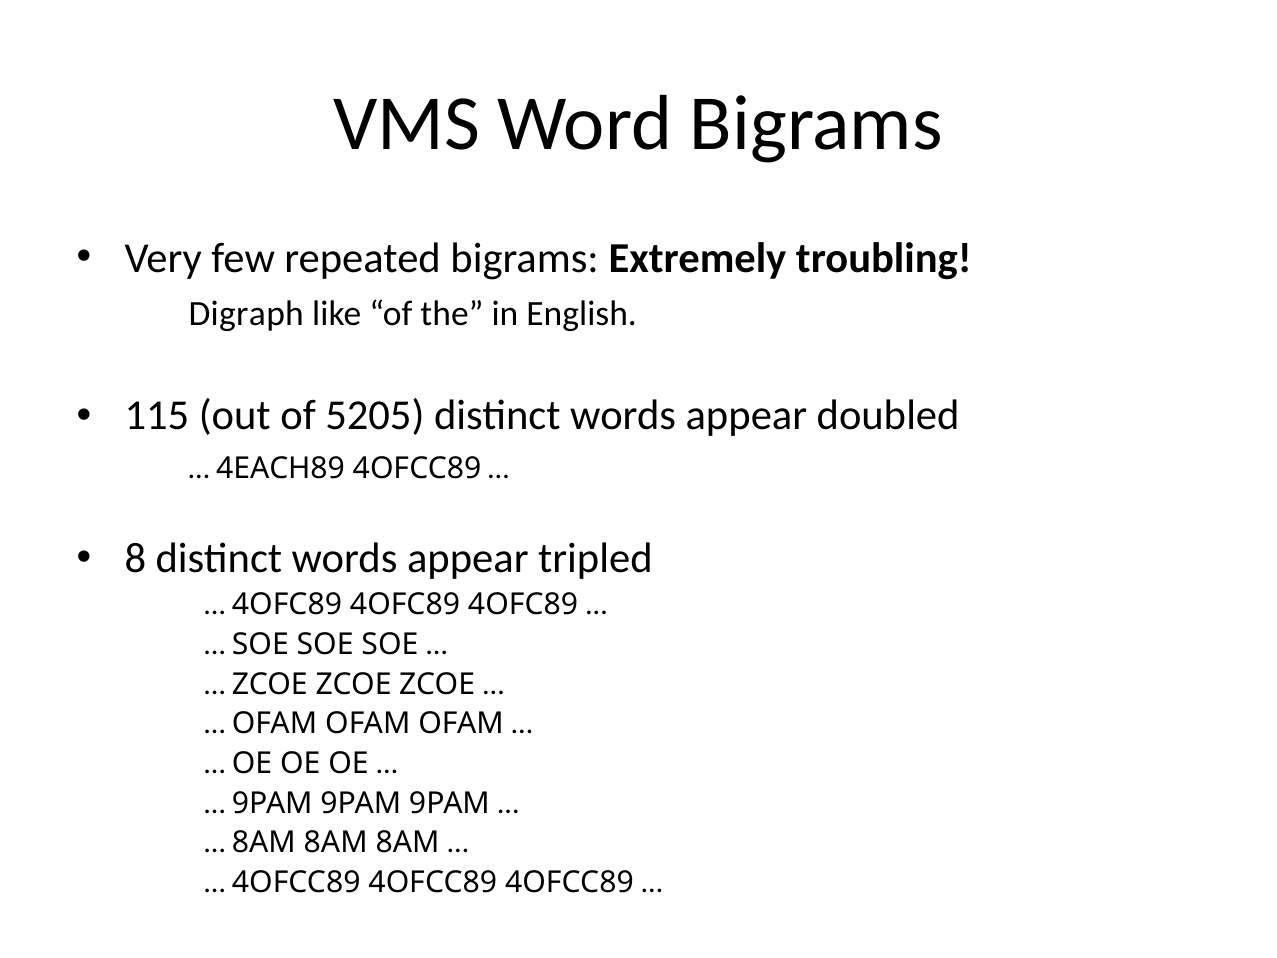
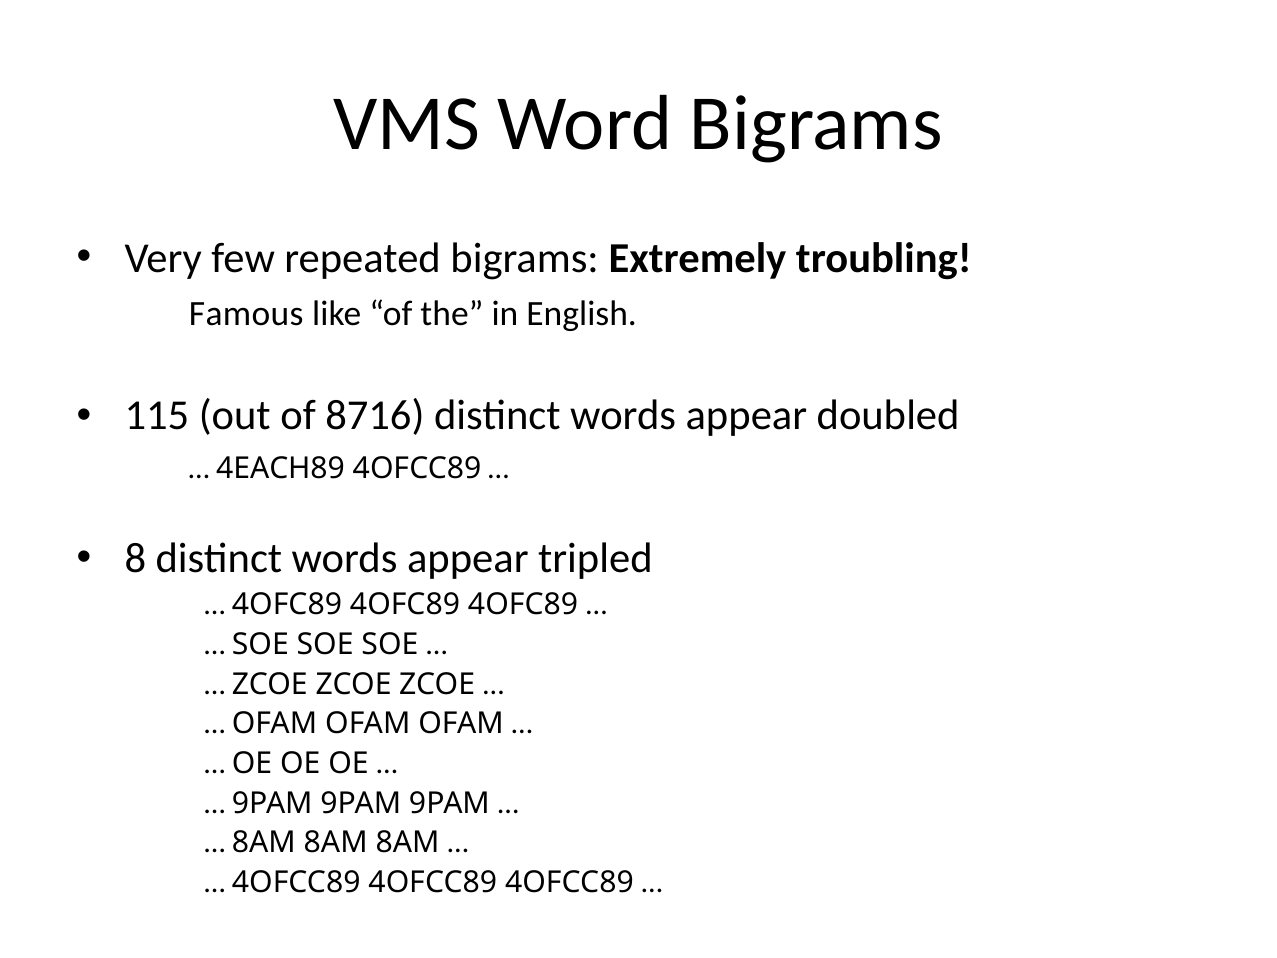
Digraph: Digraph -> Famous
5205: 5205 -> 8716
